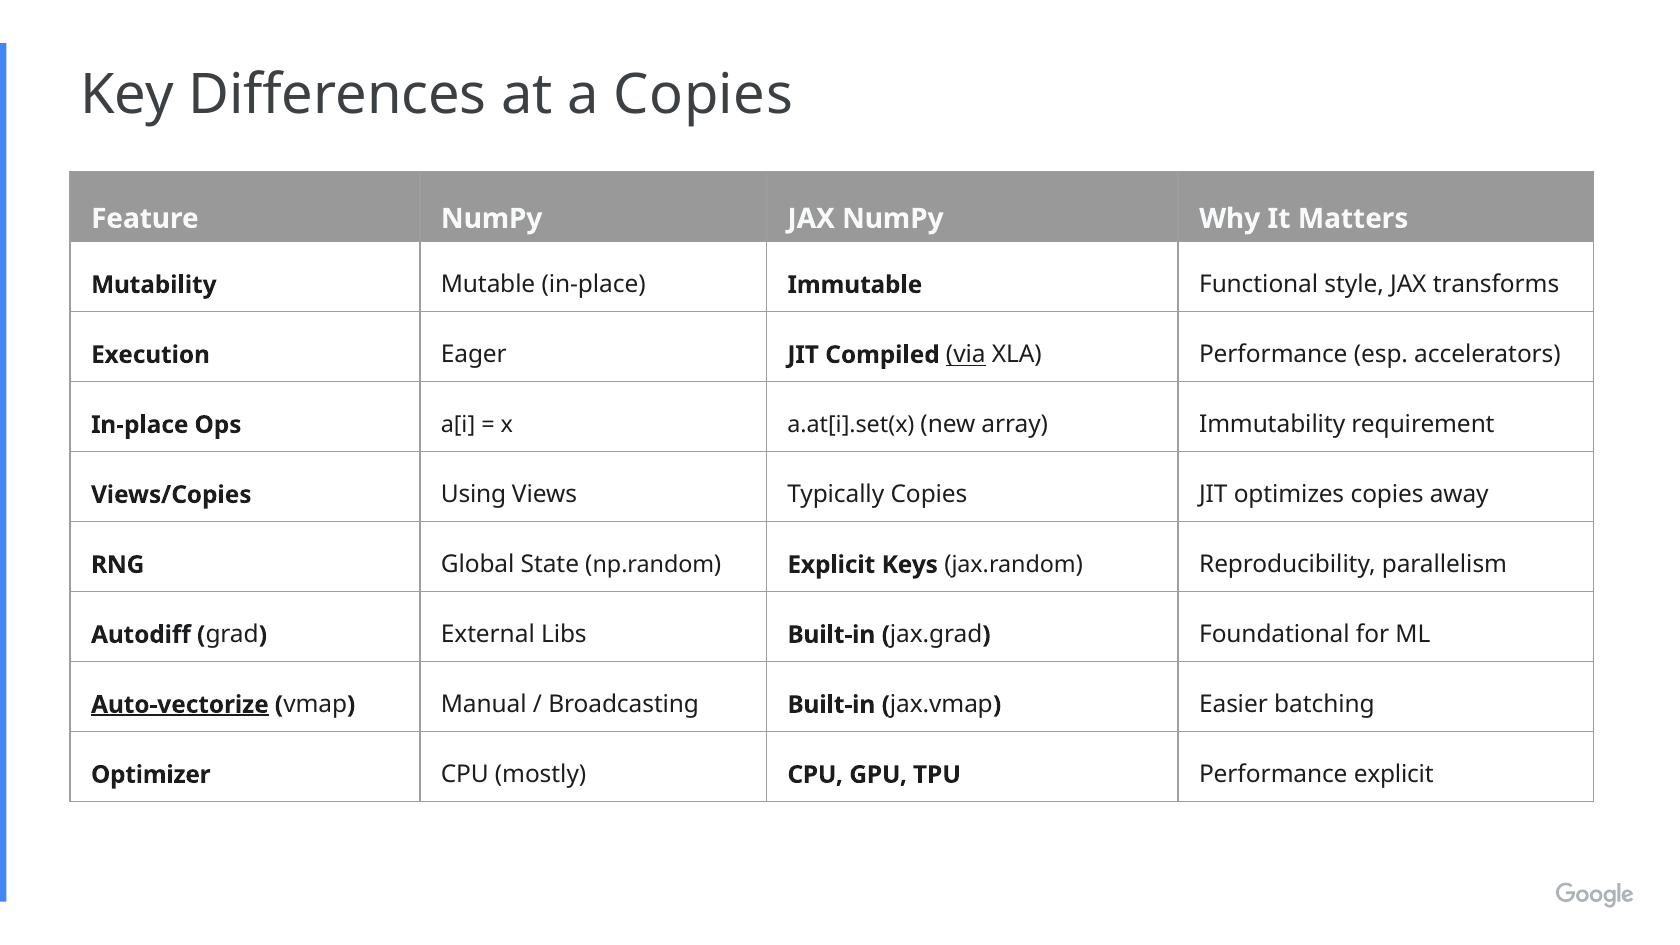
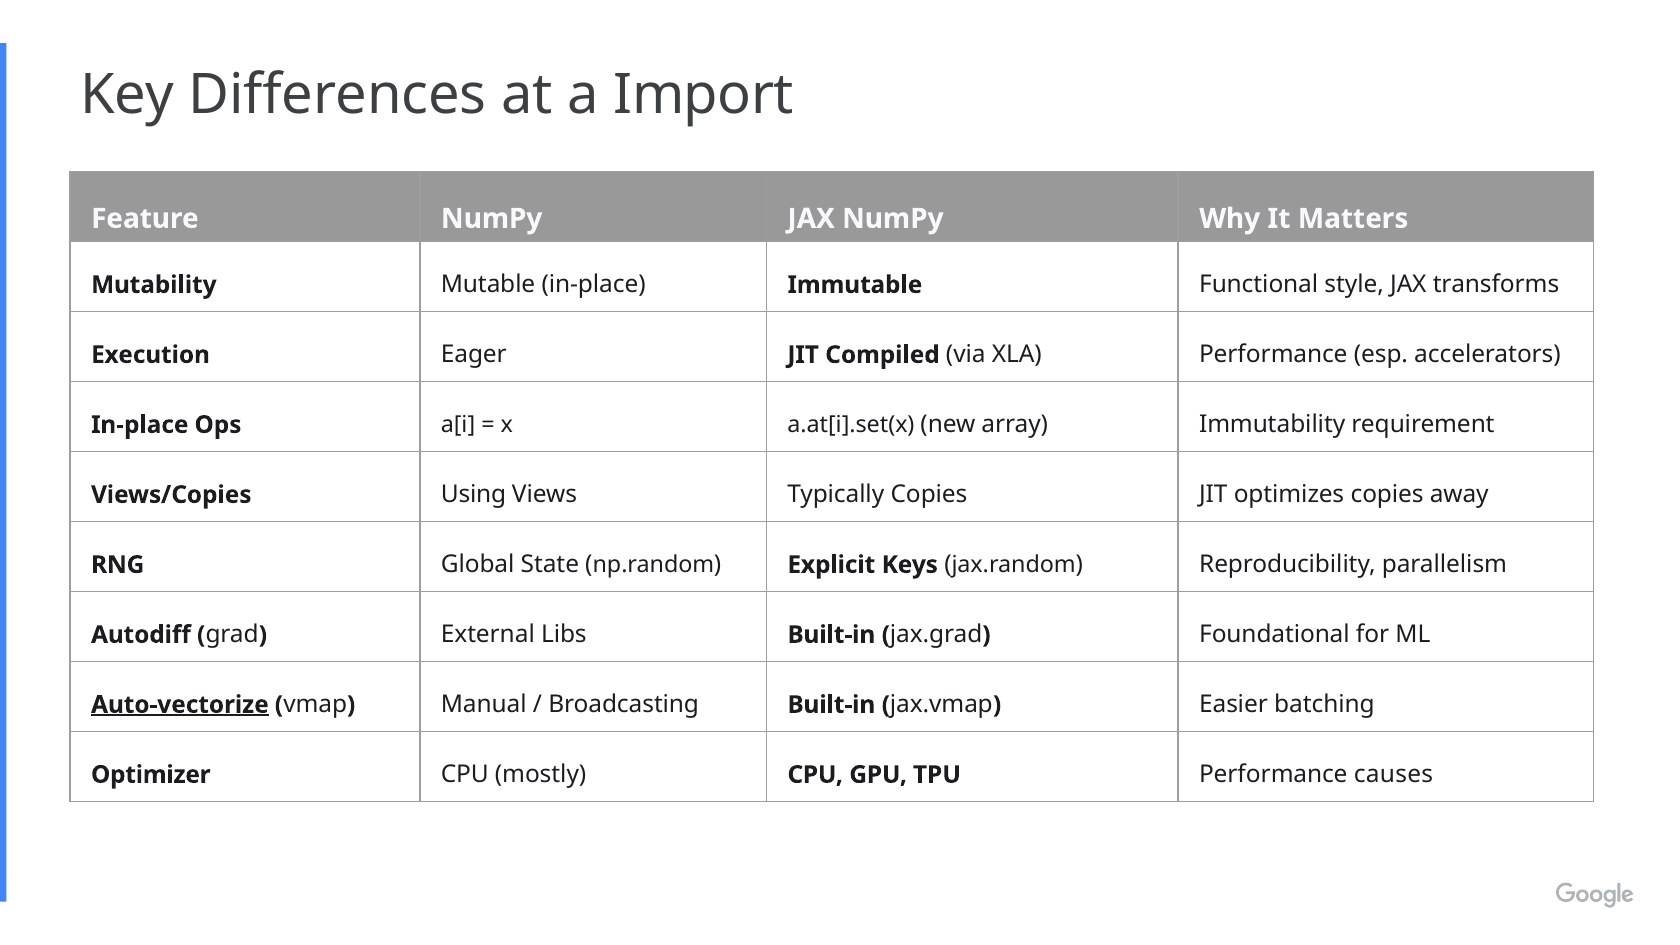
a Copies: Copies -> Import
via underline: present -> none
Performance explicit: explicit -> causes
